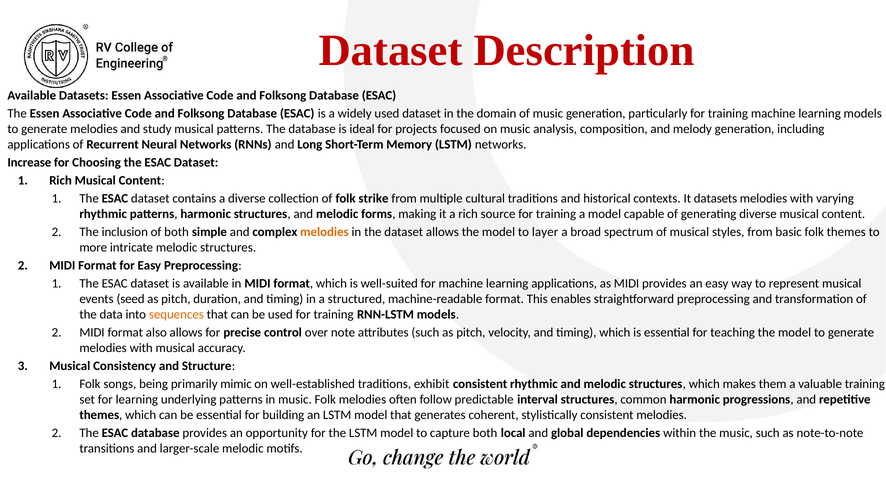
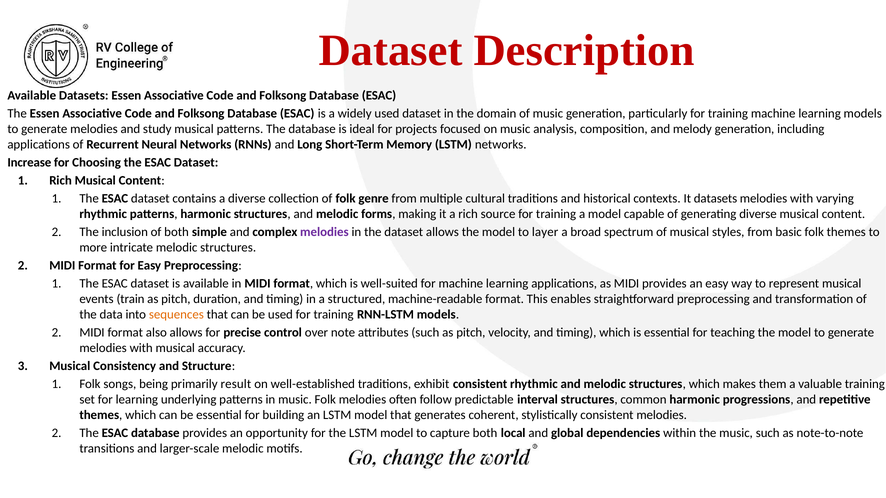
strike: strike -> genre
melodies at (324, 232) colour: orange -> purple
seed: seed -> train
mimic: mimic -> result
